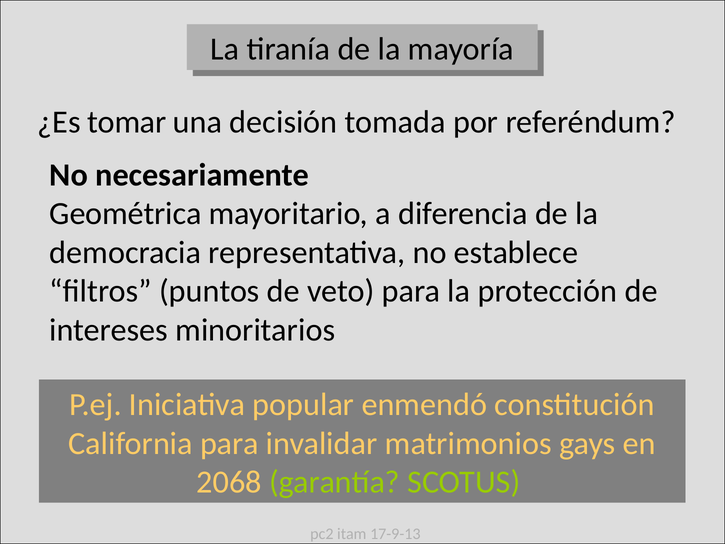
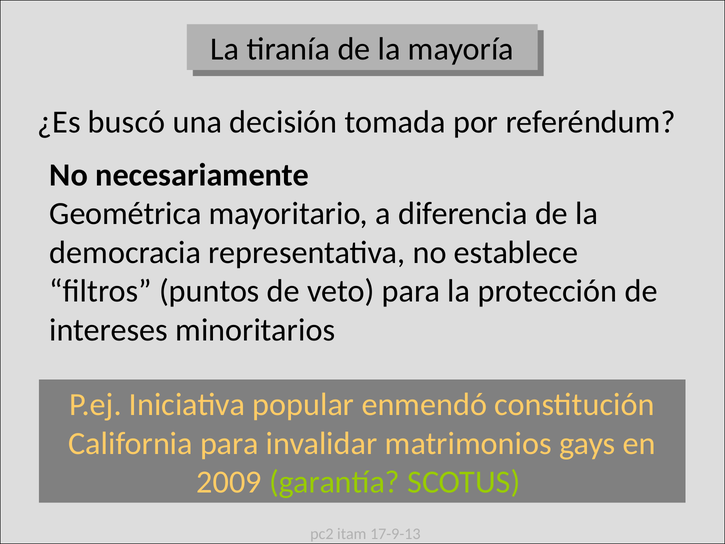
tomar: tomar -> buscó
2068: 2068 -> 2009
